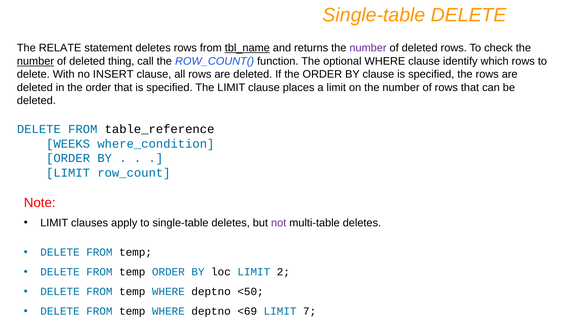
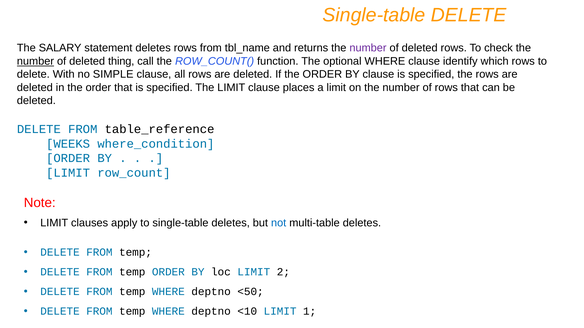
RELATE: RELATE -> SALARY
tbl_name underline: present -> none
INSERT: INSERT -> SIMPLE
not colour: purple -> blue
<69: <69 -> <10
7: 7 -> 1
